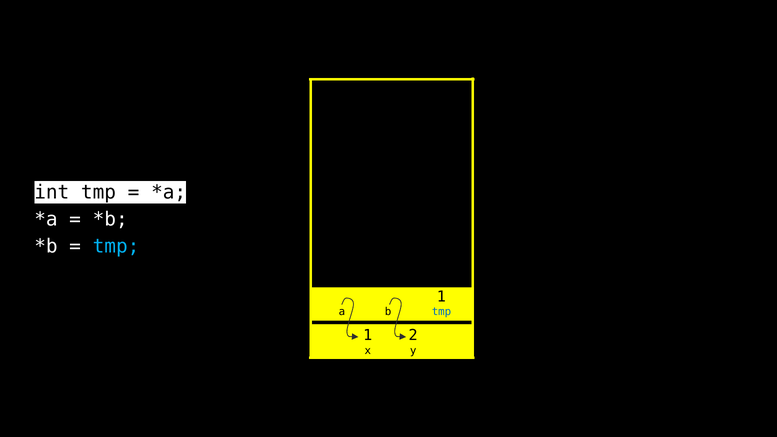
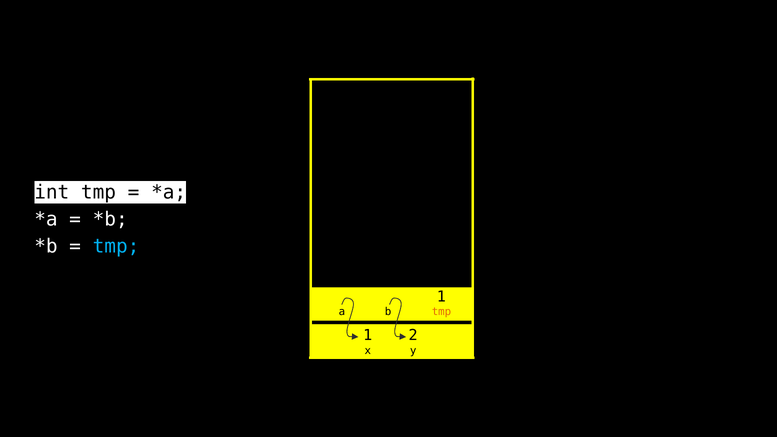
tmp at (441, 312) colour: blue -> orange
